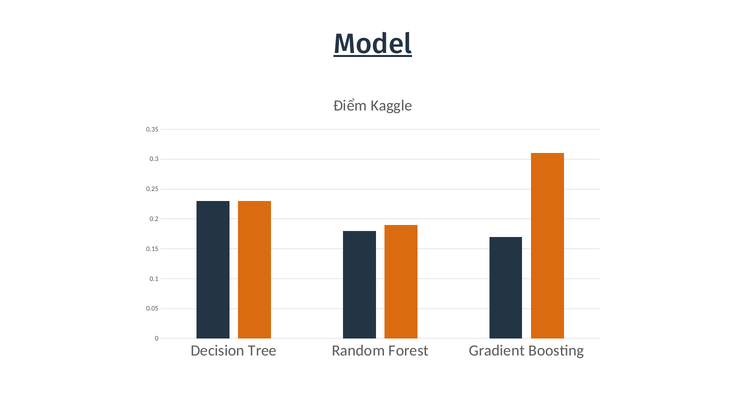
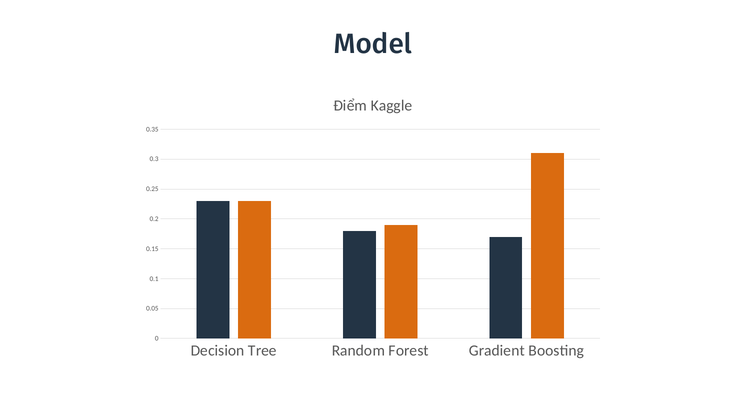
Model underline: present -> none
